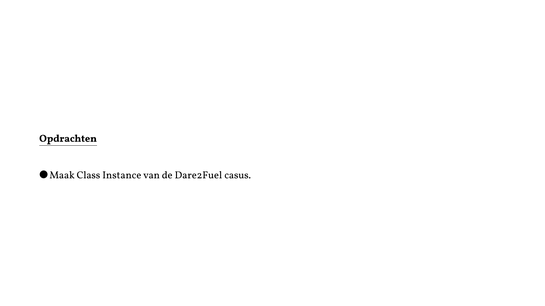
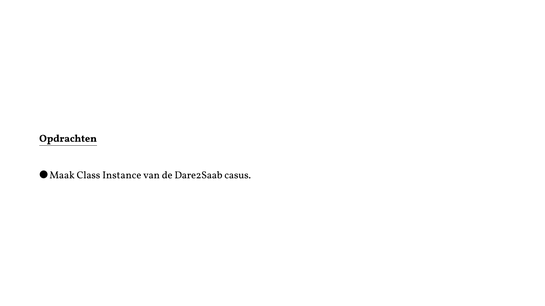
Dare2Fuel: Dare2Fuel -> Dare2Saab
